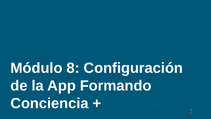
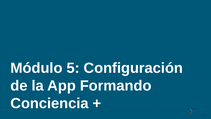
8: 8 -> 5
